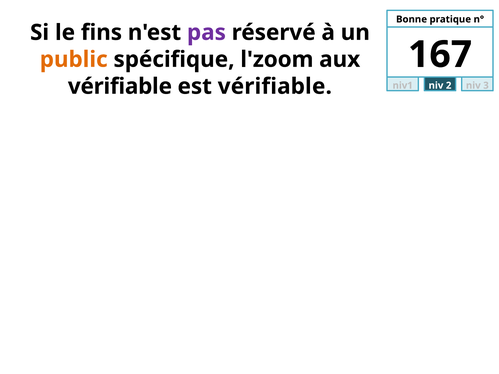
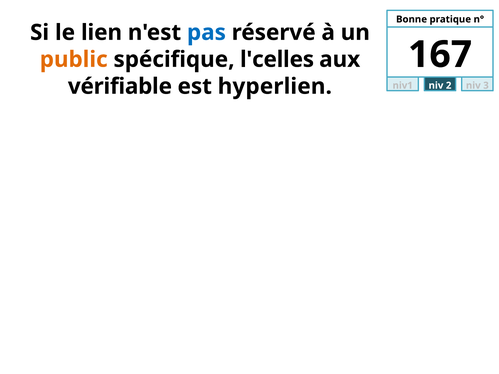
fins: fins -> lien
pas colour: purple -> blue
l'zoom: l'zoom -> l'celles
est vérifiable: vérifiable -> hyperlien
